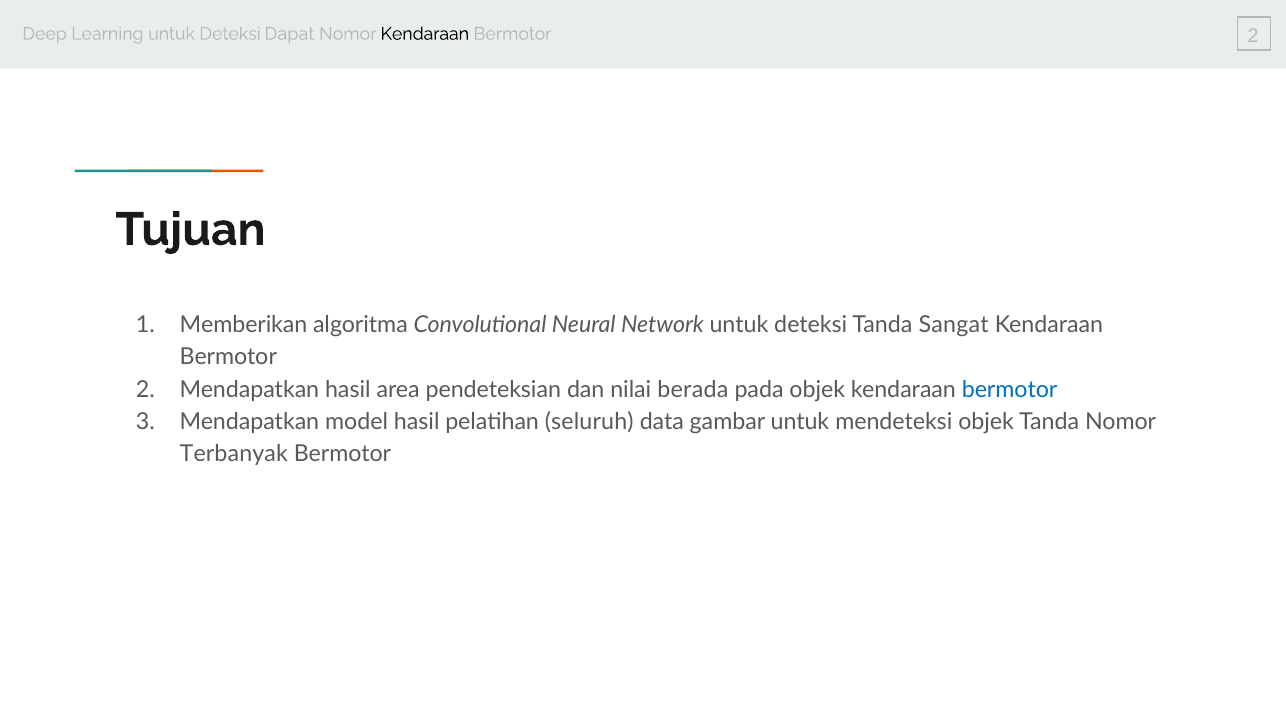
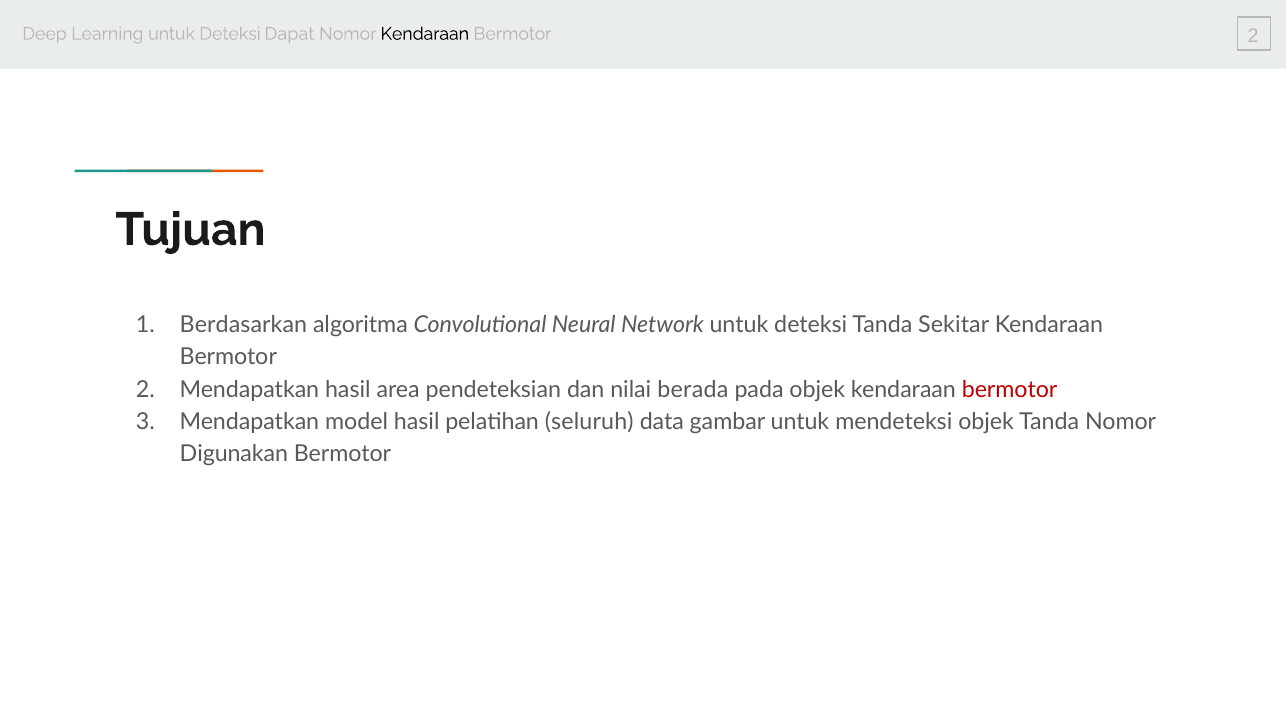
Memberikan: Memberikan -> Berdasarkan
Sangat: Sangat -> Sekitar
bermotor at (1010, 389) colour: blue -> red
Terbanyak: Terbanyak -> Digunakan
